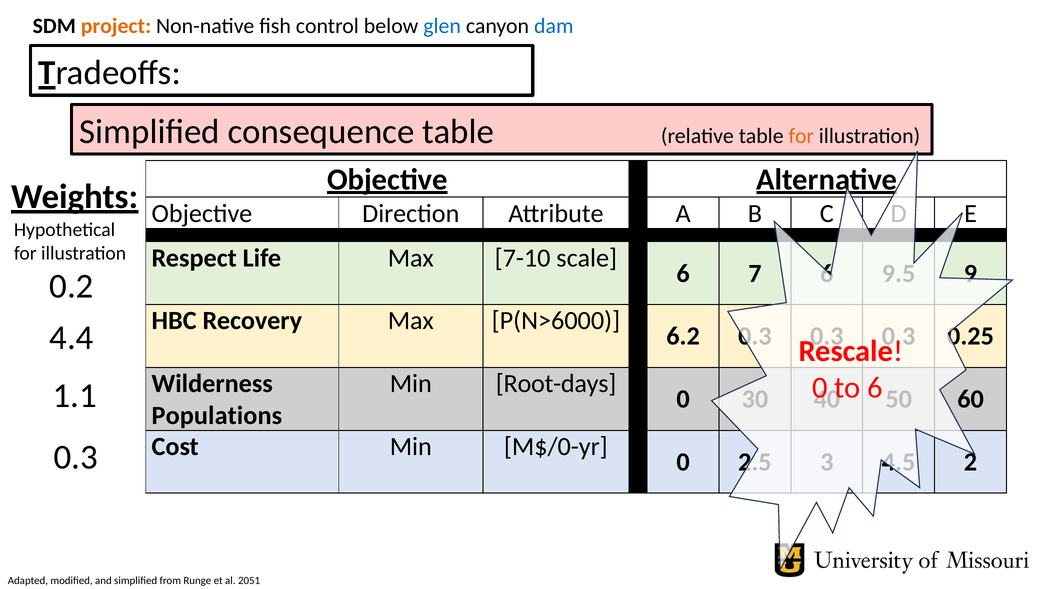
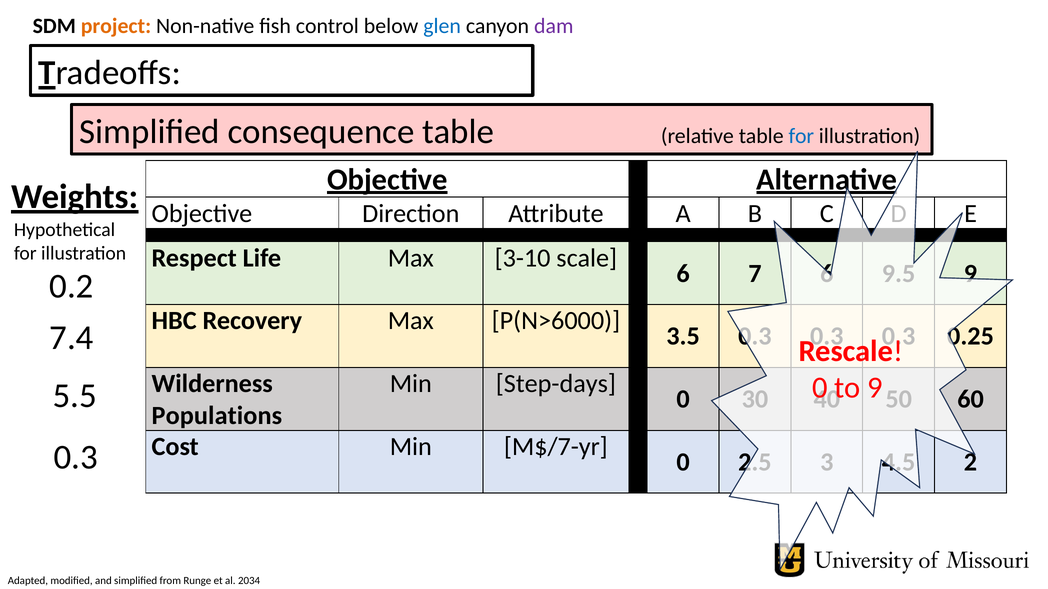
dam colour: blue -> purple
for at (801, 136) colour: orange -> blue
7-10: 7-10 -> 3-10
4.4: 4.4 -> 7.4
6.2: 6.2 -> 3.5
Root-days: Root-days -> Step-days
to 6: 6 -> 9
1.1: 1.1 -> 5.5
M$/0-yr: M$/0-yr -> M$/7-yr
2051: 2051 -> 2034
